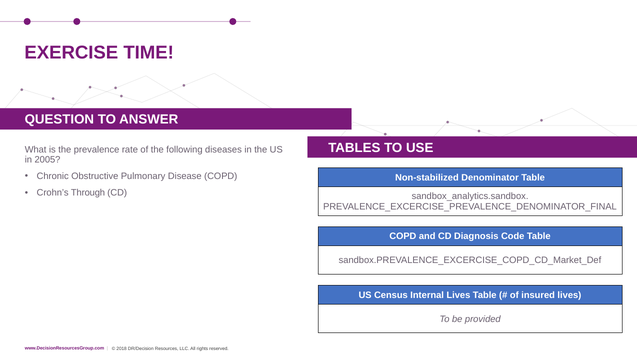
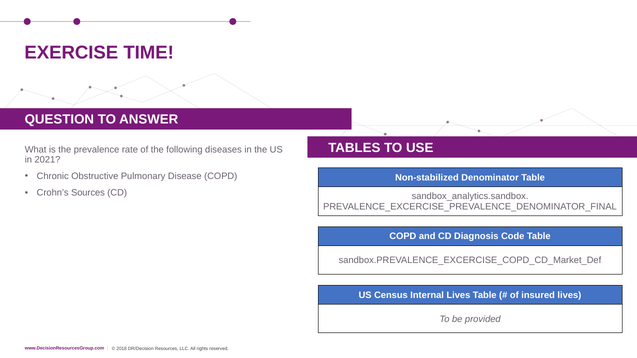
2005: 2005 -> 2021
Through: Through -> Sources
